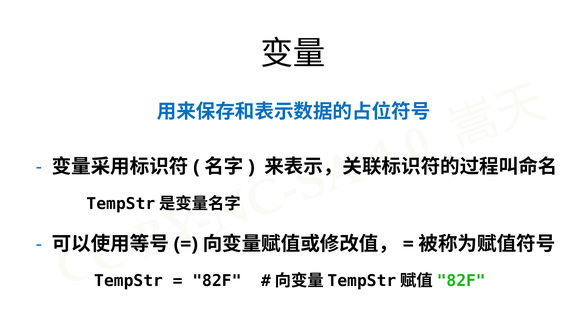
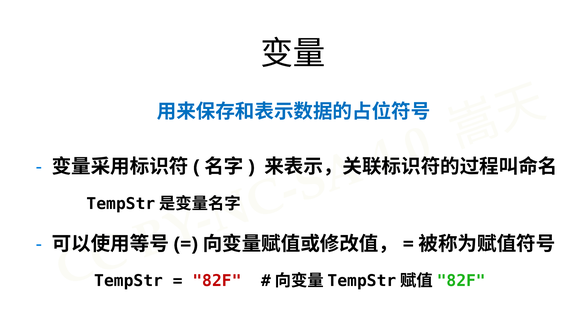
82F colour: black -> red
